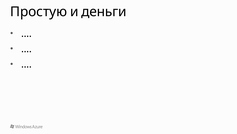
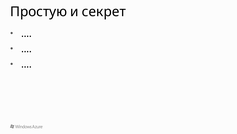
деньги: деньги -> секрет
